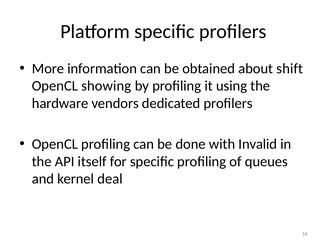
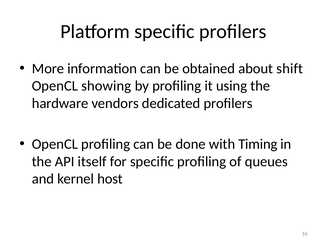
Invalid: Invalid -> Timing
deal: deal -> host
